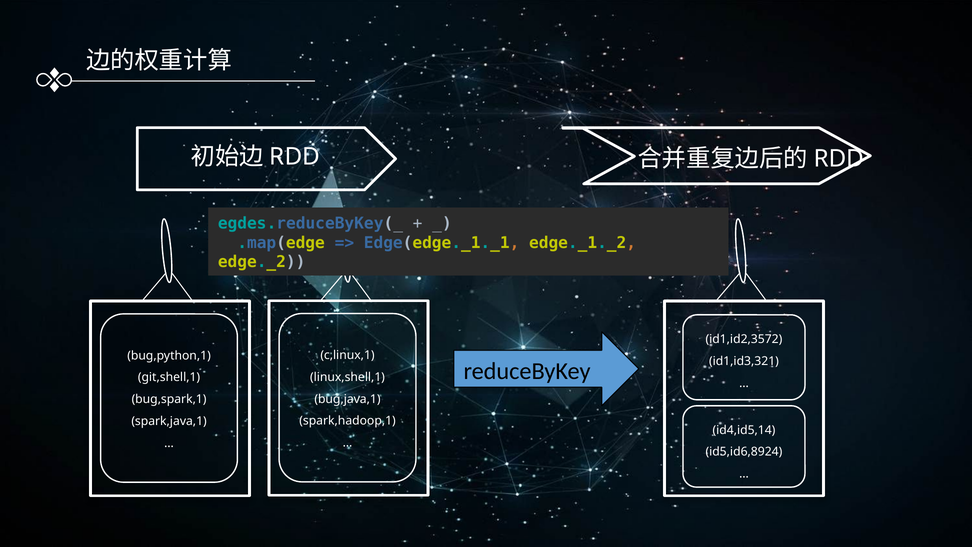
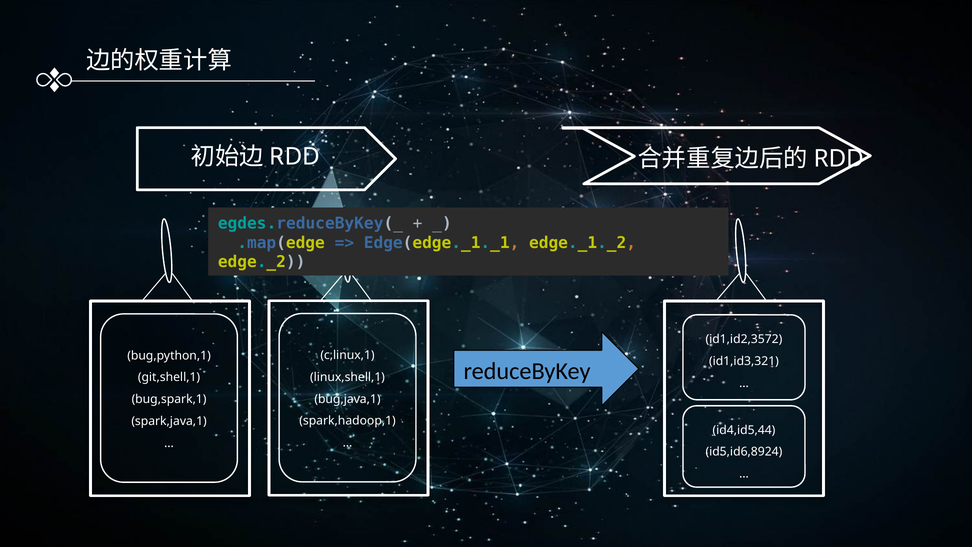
id4,id5,14: id4,id5,14 -> id4,id5,44
